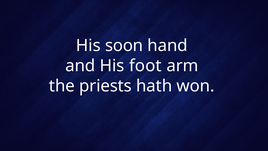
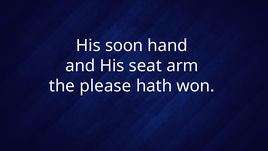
foot: foot -> seat
priests: priests -> please
